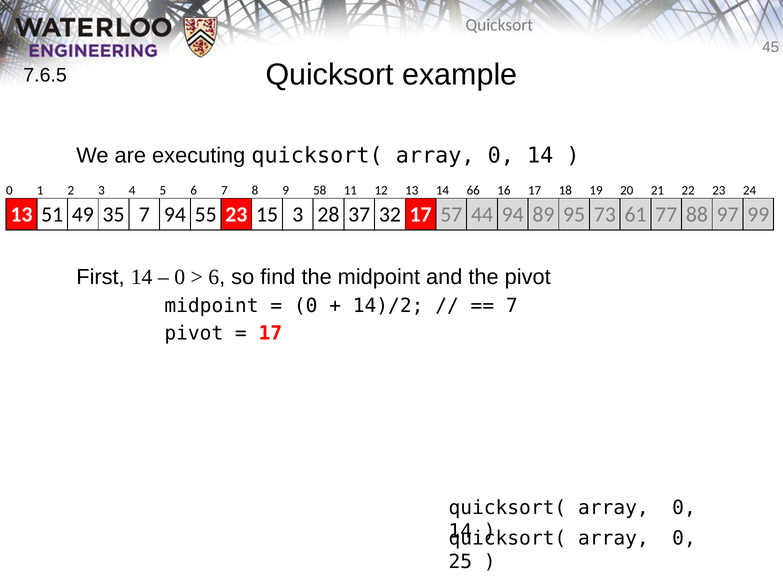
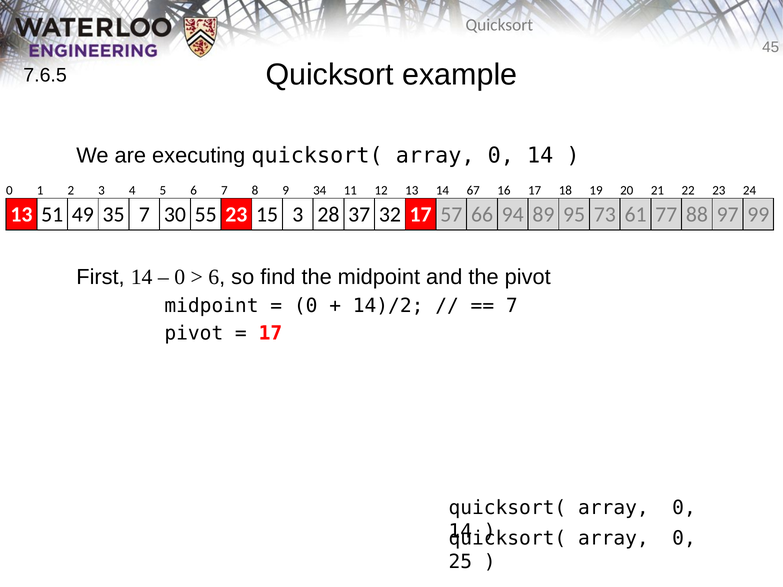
58: 58 -> 34
66: 66 -> 67
7 94: 94 -> 30
44: 44 -> 66
